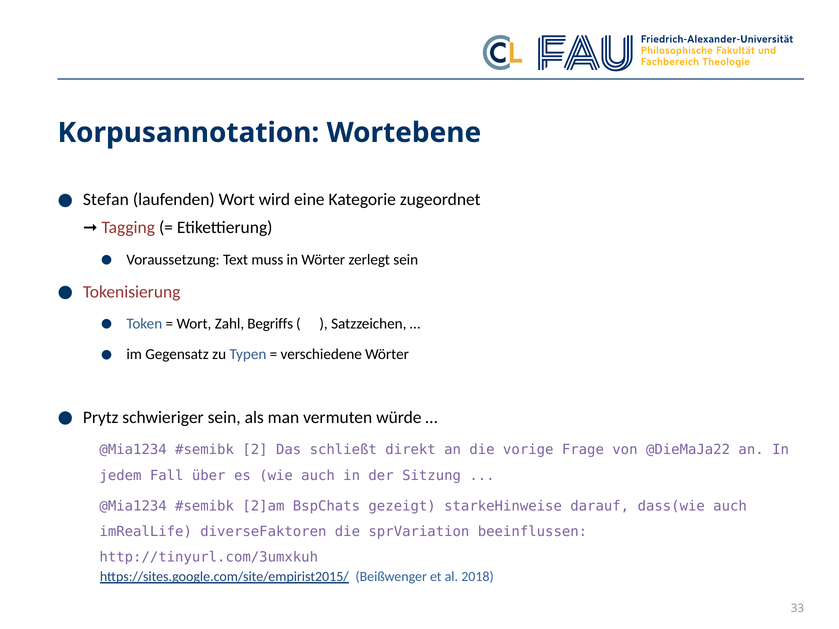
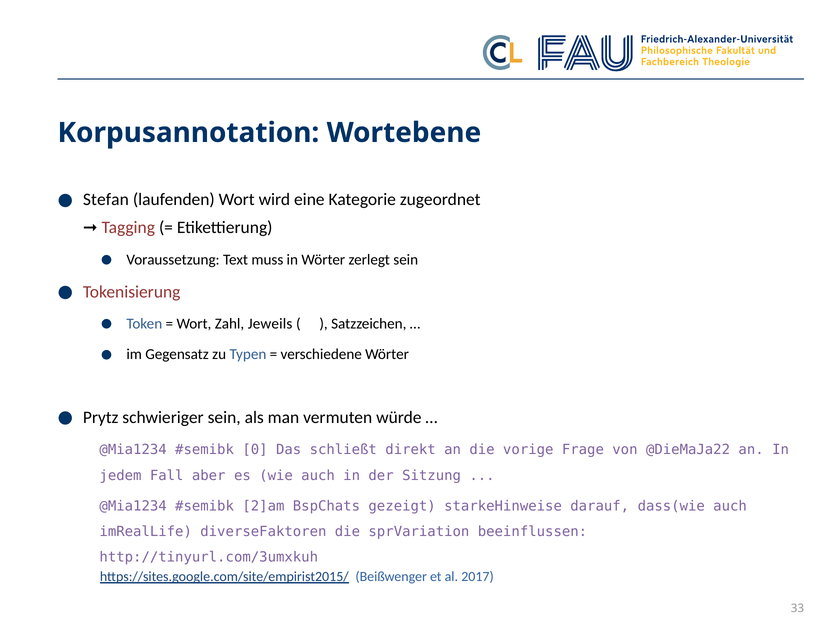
Begriffs: Begriffs -> Jeweils
2: 2 -> 0
über: über -> aber
2018: 2018 -> 2017
